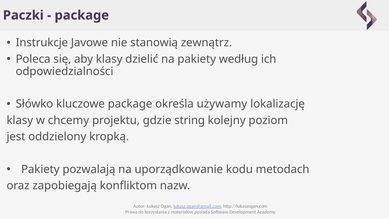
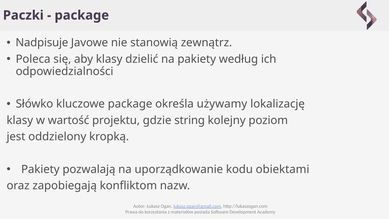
Instrukcje: Instrukcje -> Nadpisuje
chcemy: chcemy -> wartość
metodach: metodach -> obiektami
